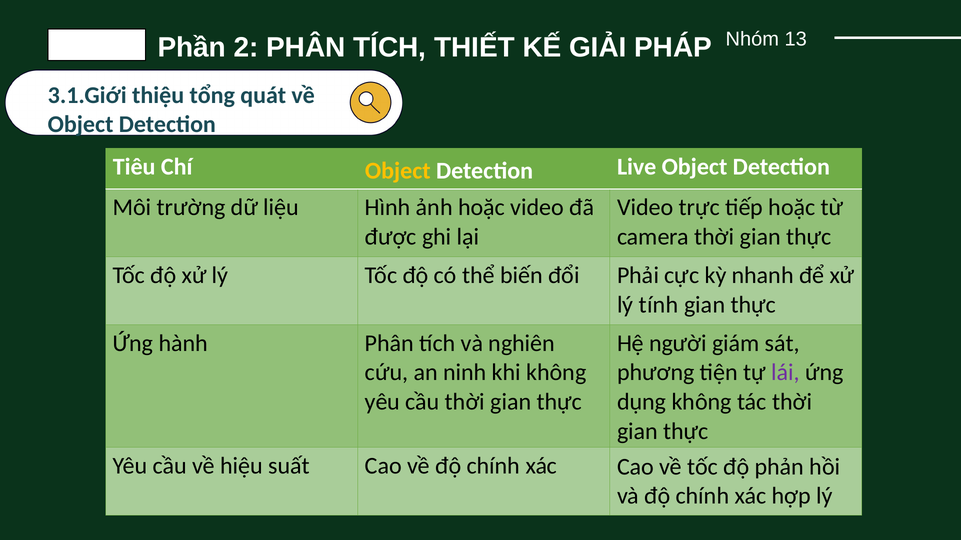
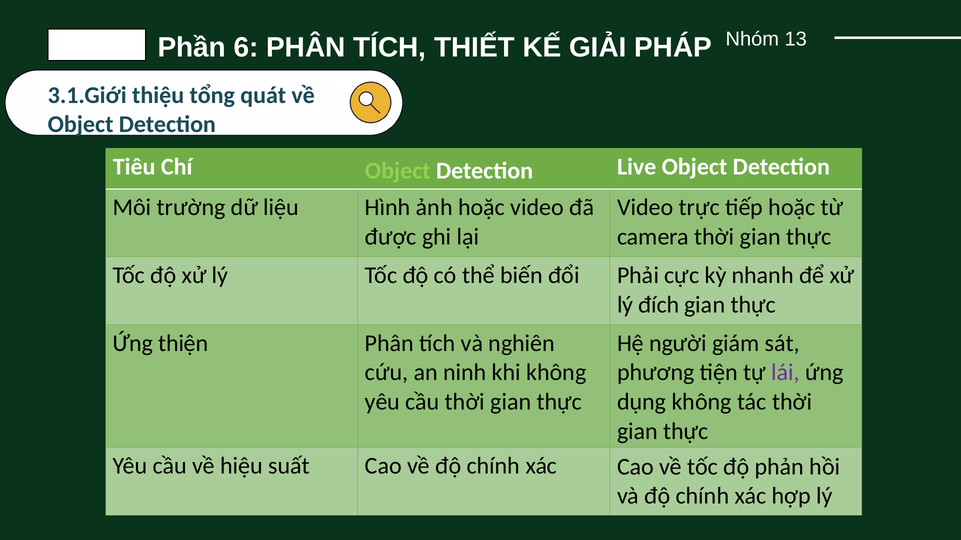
2: 2 -> 6
Object at (398, 171) colour: yellow -> light green
tính: tính -> đích
hành: hành -> thiện
